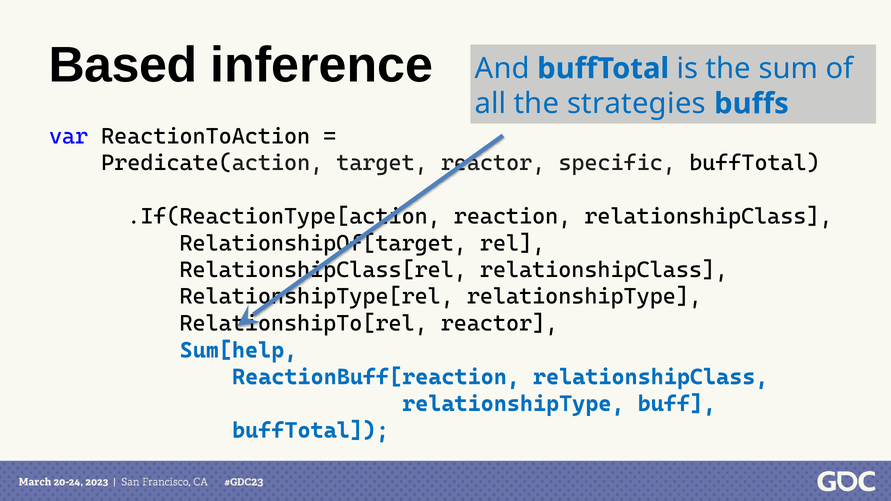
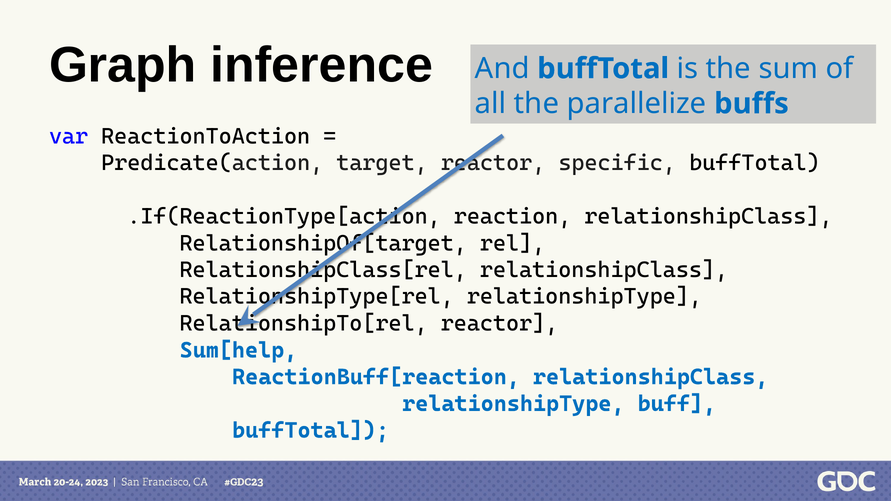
Based: Based -> Graph
strategies: strategies -> parallelize
